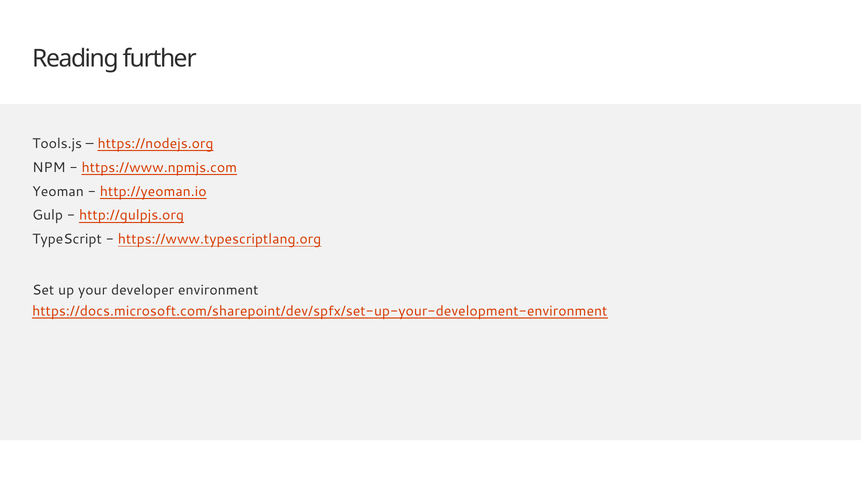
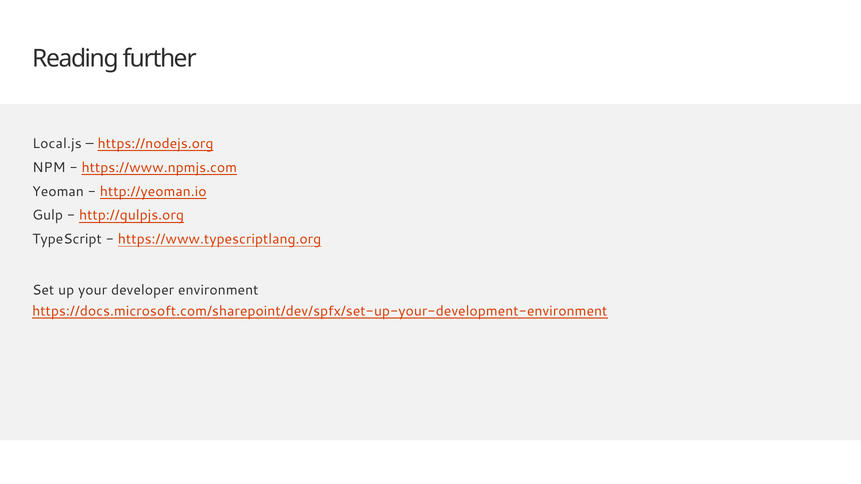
Tools.js: Tools.js -> Local.js
